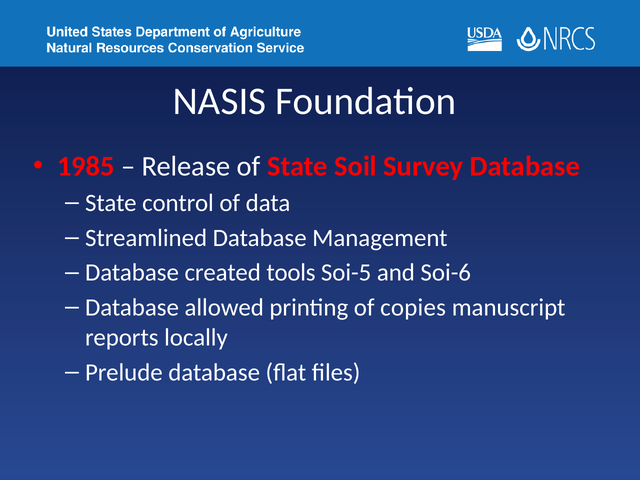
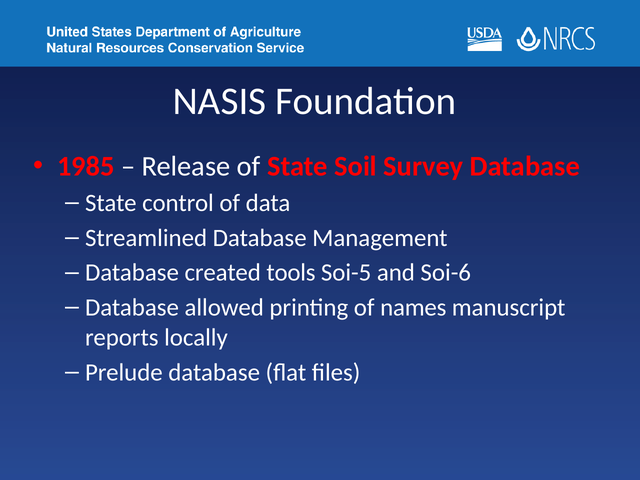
copies: copies -> names
